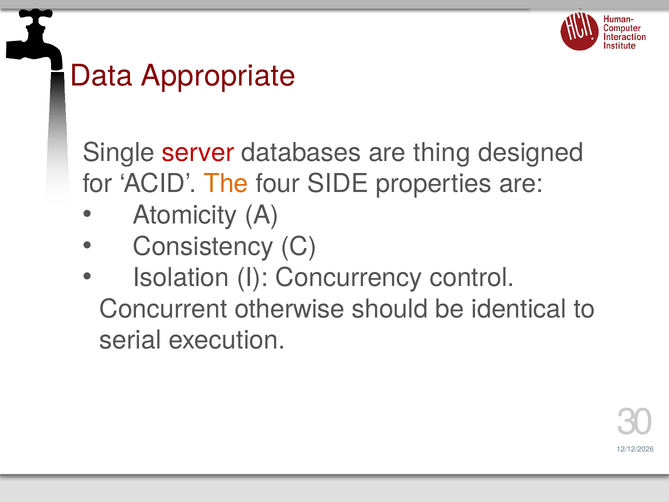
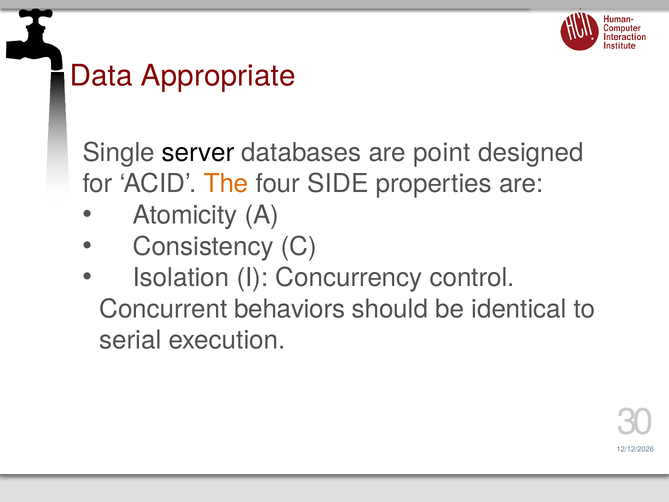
server colour: red -> black
thing: thing -> point
otherwise: otherwise -> behaviors
